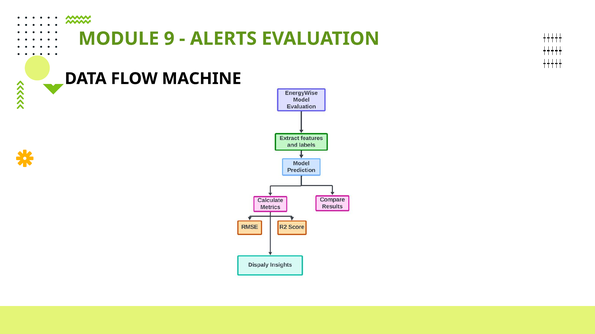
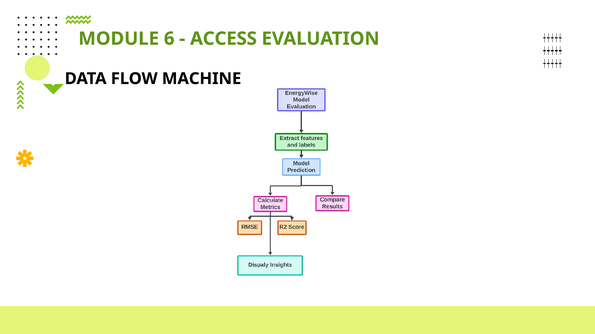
9: 9 -> 6
ALERTS: ALERTS -> ACCESS
